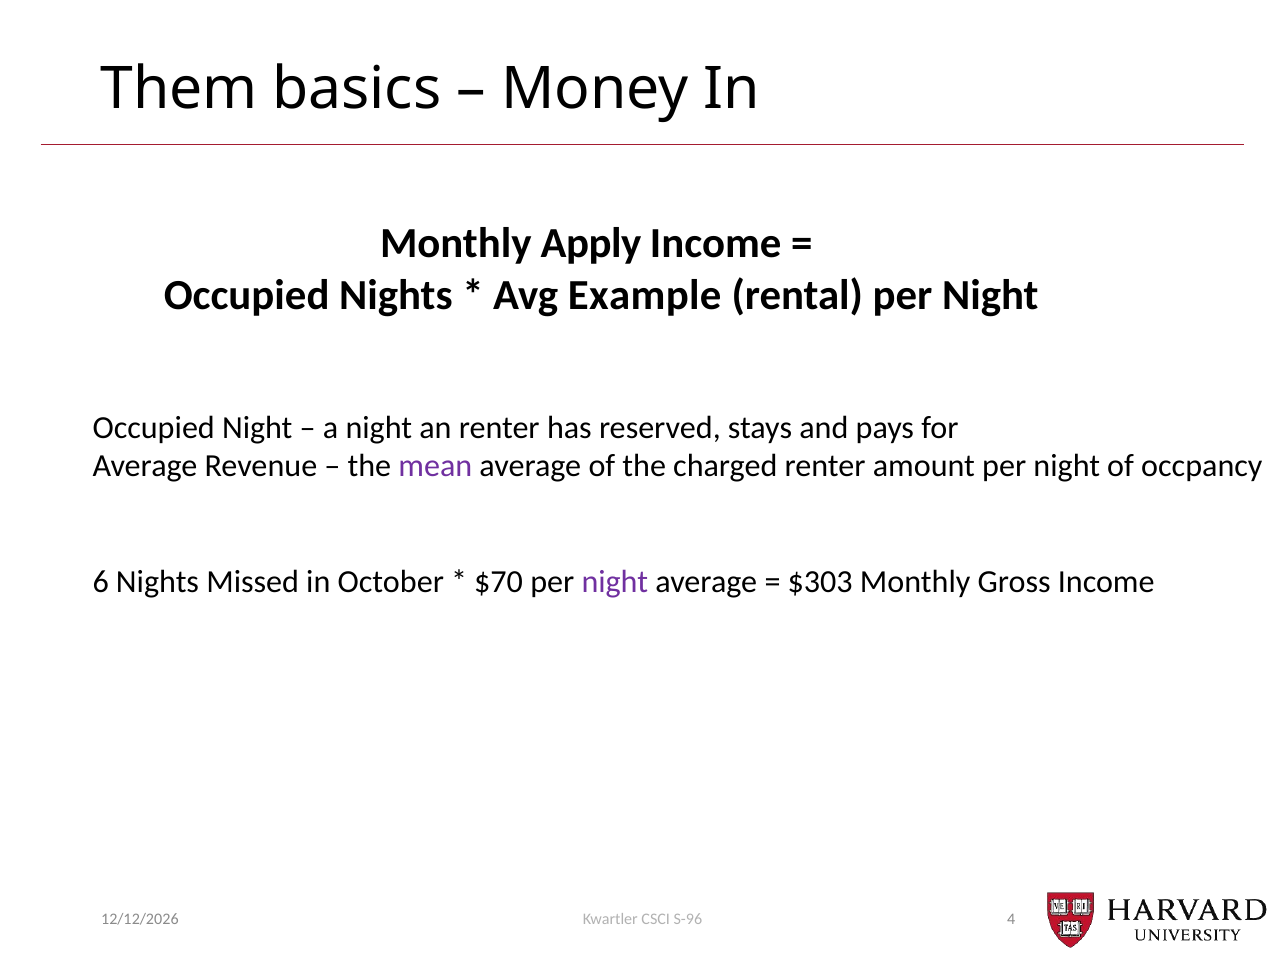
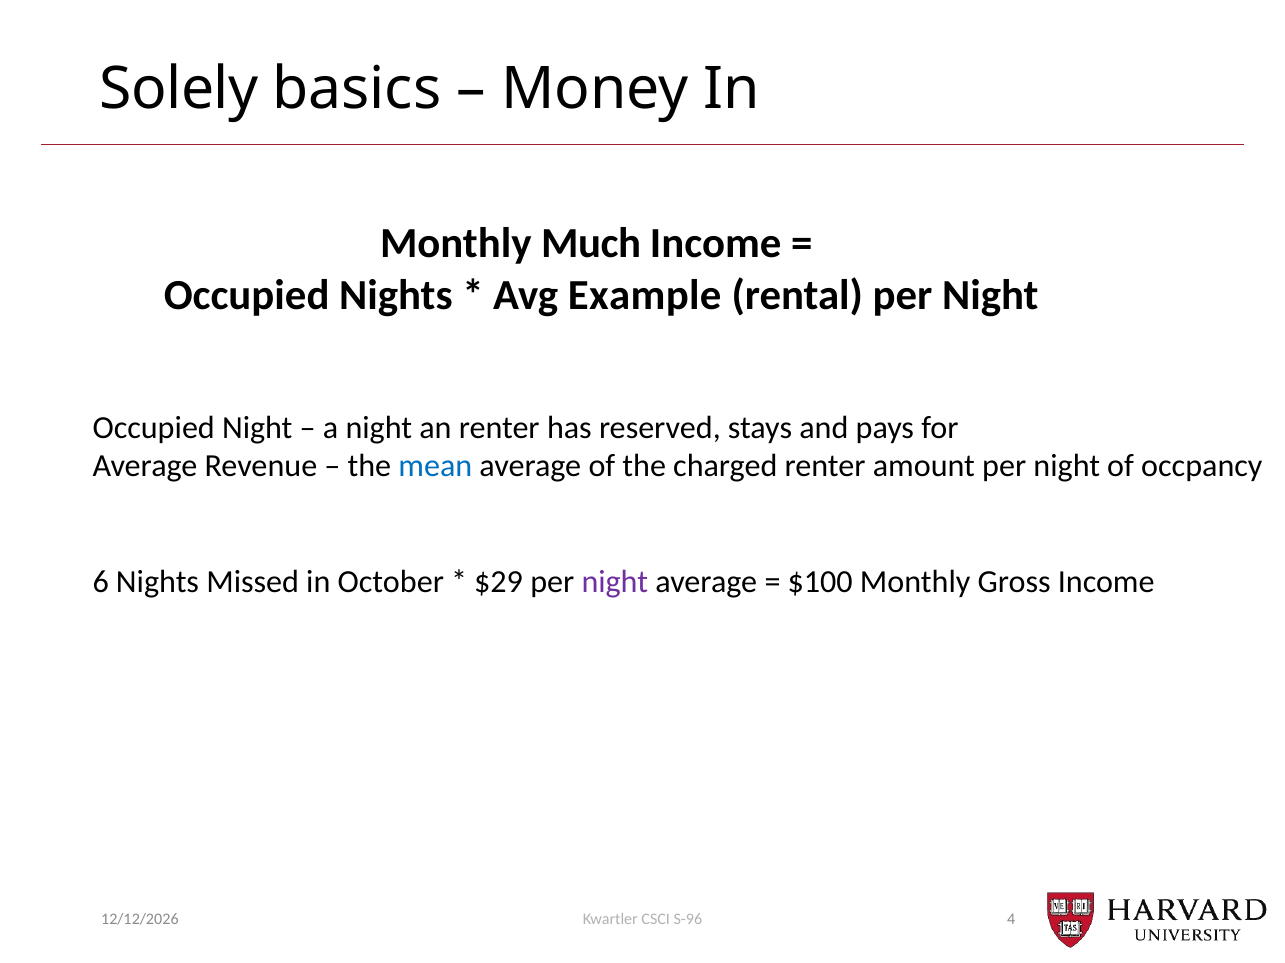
Them: Them -> Solely
Apply: Apply -> Much
mean colour: purple -> blue
$70: $70 -> $29
$303: $303 -> $100
